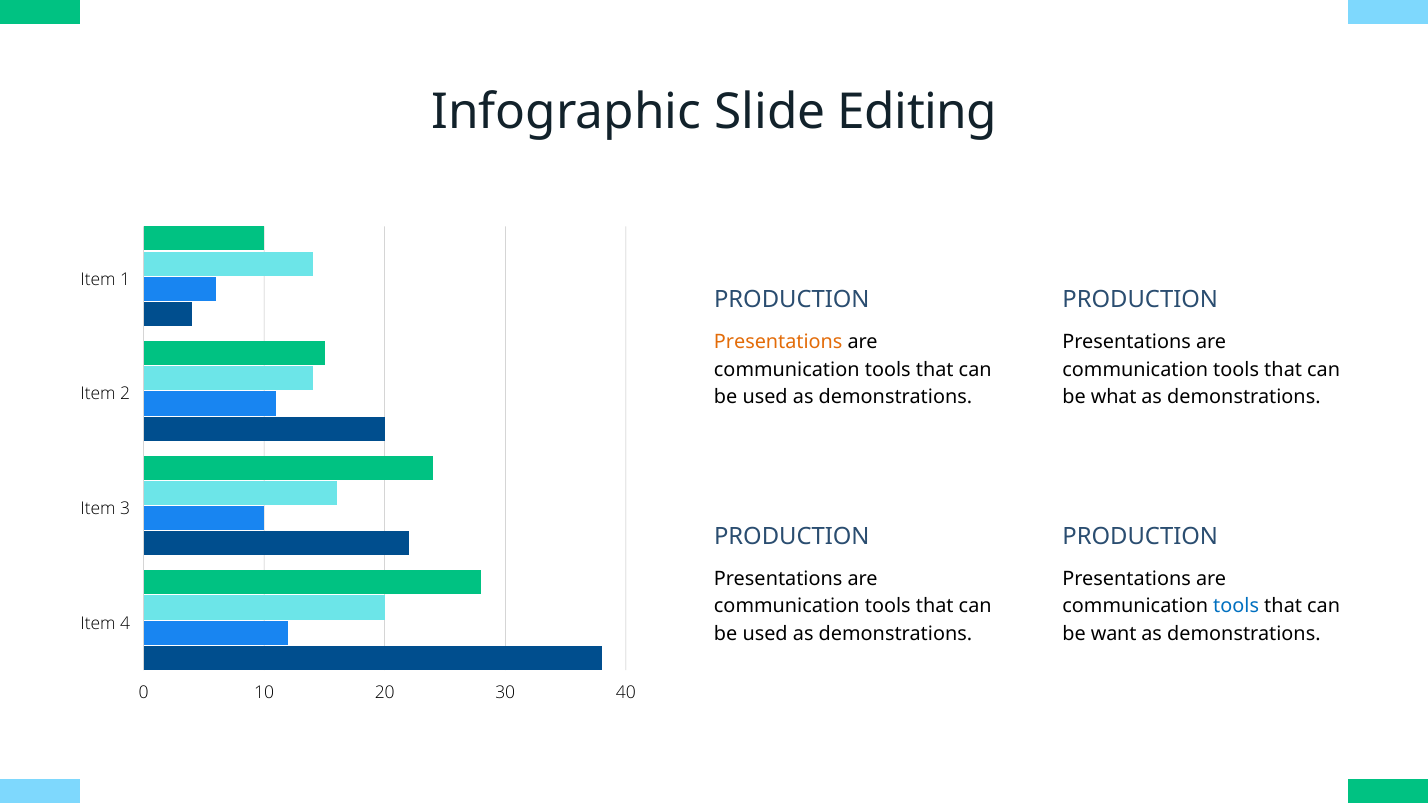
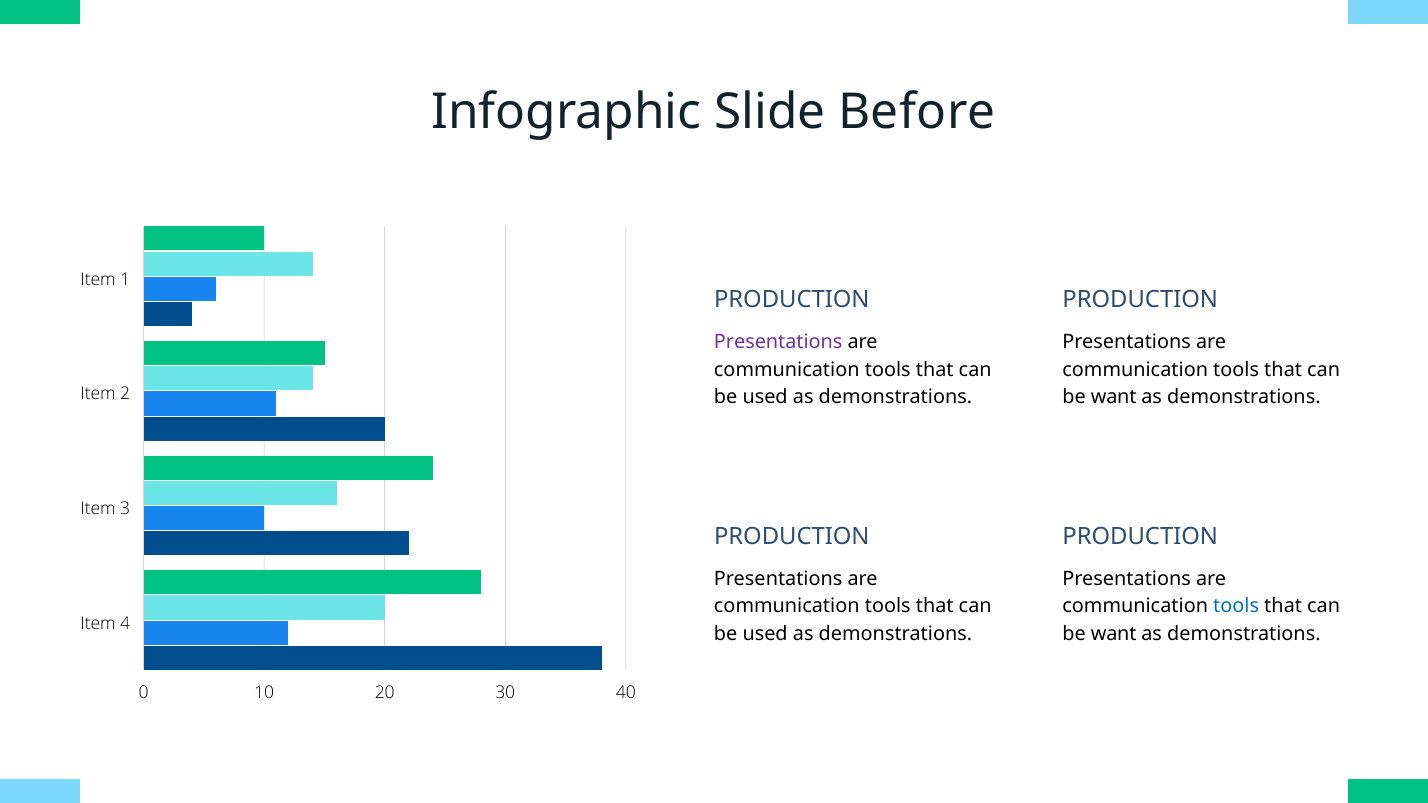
Editing: Editing -> Before
Presentations at (778, 342) colour: orange -> purple
what at (1114, 398): what -> want
